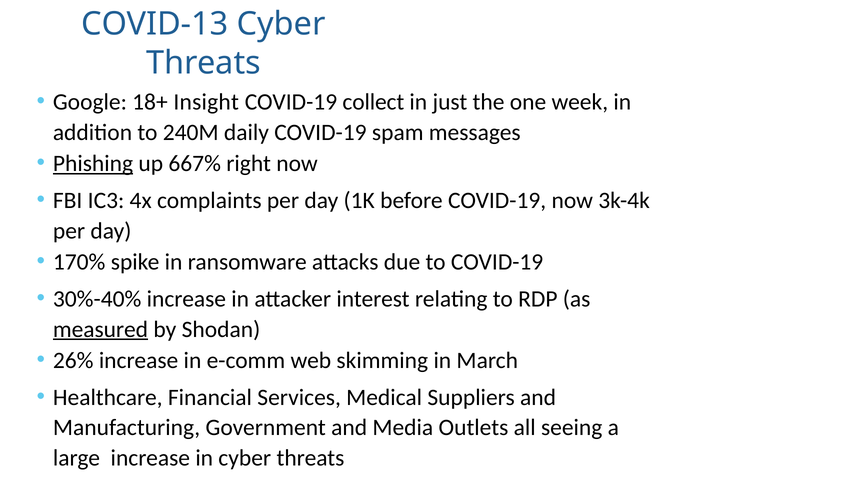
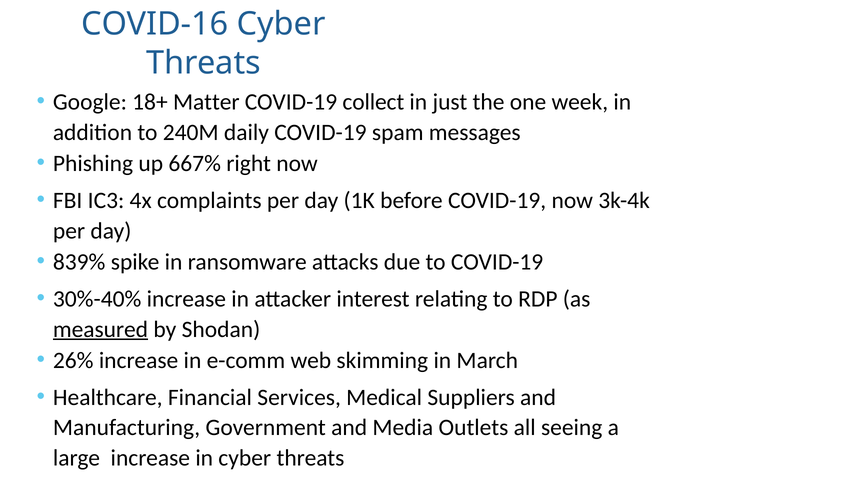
COVID-13: COVID-13 -> COVID-16
Insight: Insight -> Matter
Phishing underline: present -> none
170%: 170% -> 839%
